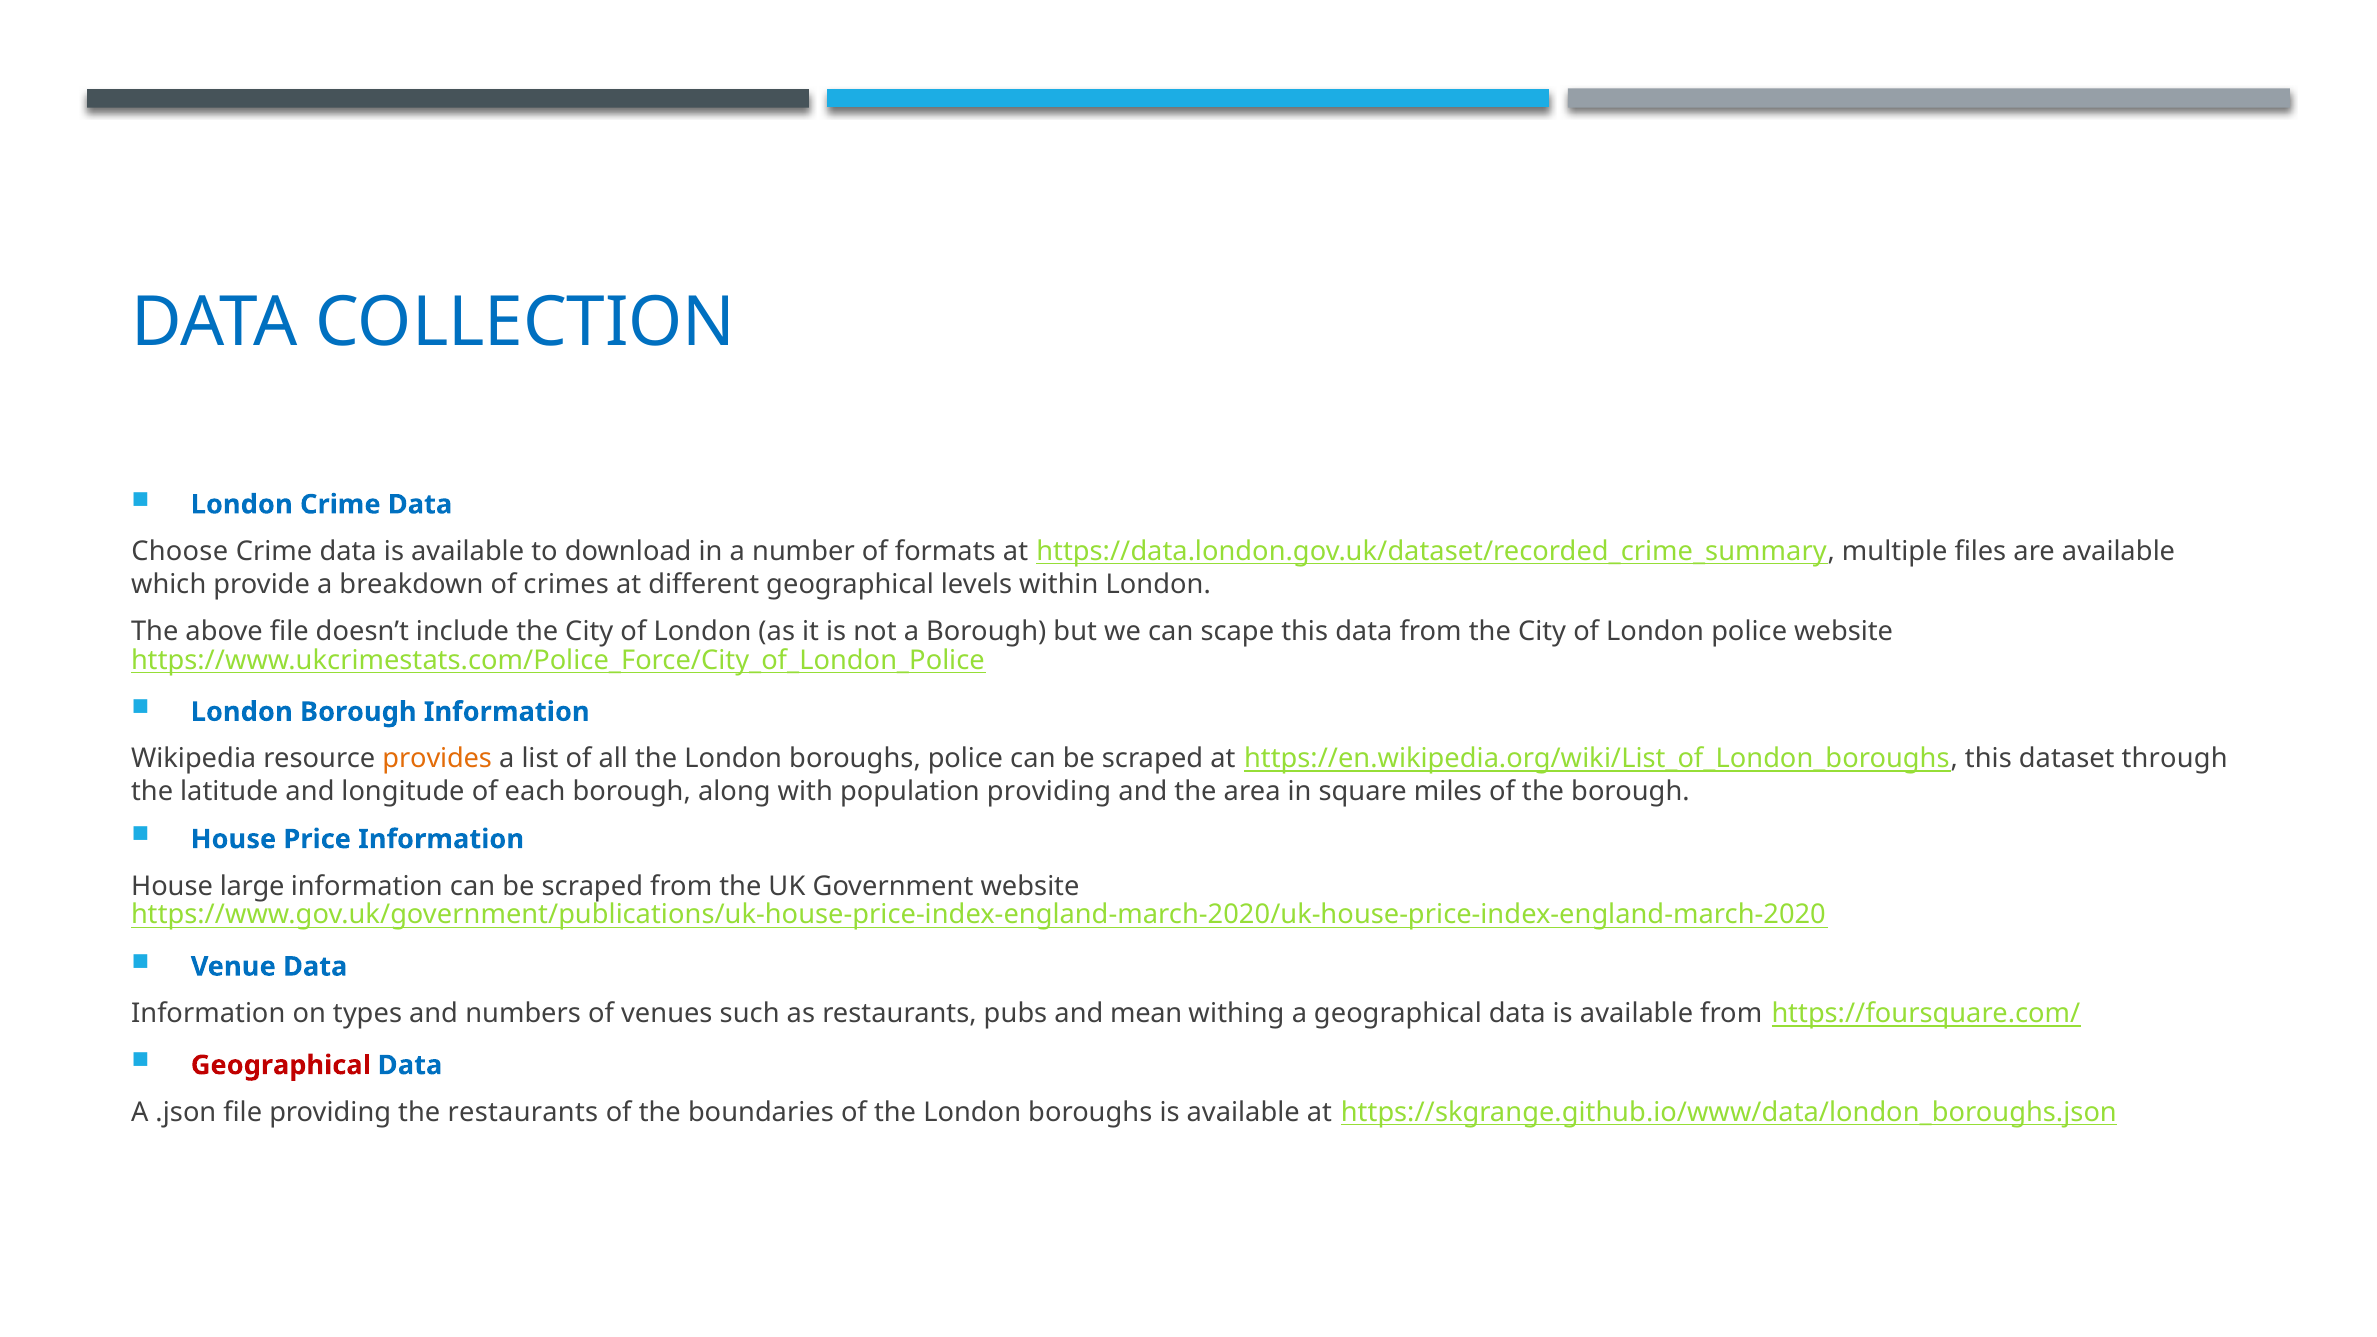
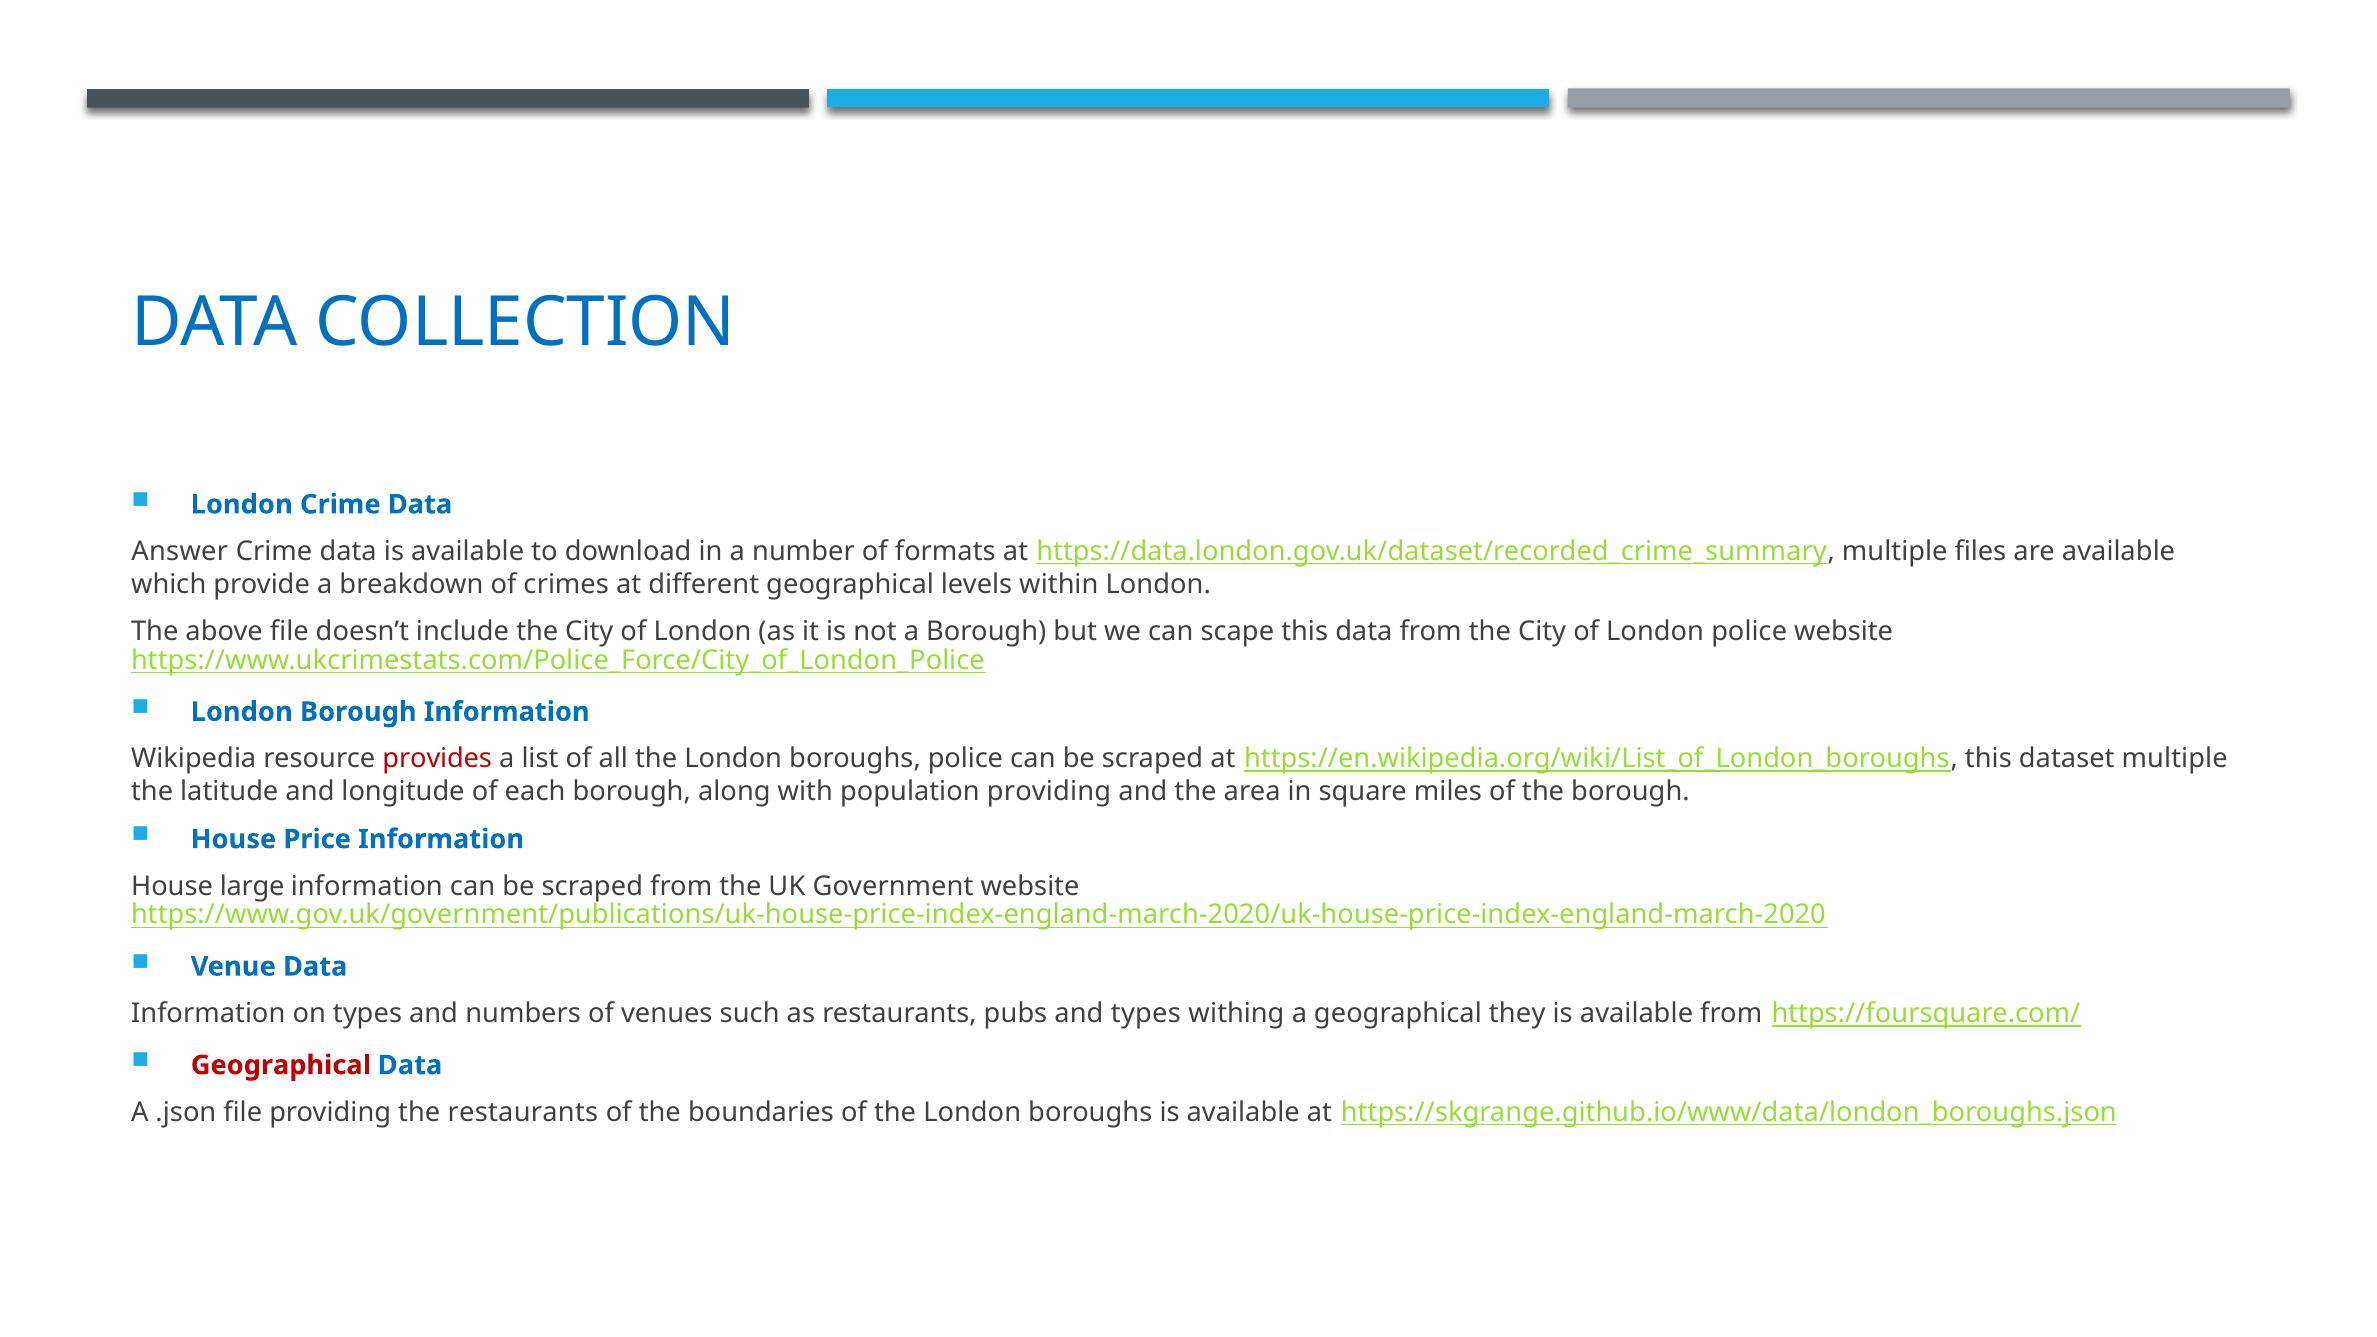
Choose: Choose -> Answer
provides colour: orange -> red
dataset through: through -> multiple
and mean: mean -> types
a geographical data: data -> they
